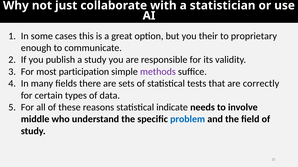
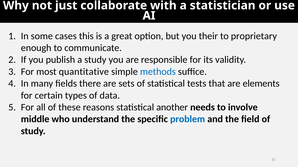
participation: participation -> quantitative
methods colour: purple -> blue
correctly: correctly -> elements
indicate: indicate -> another
